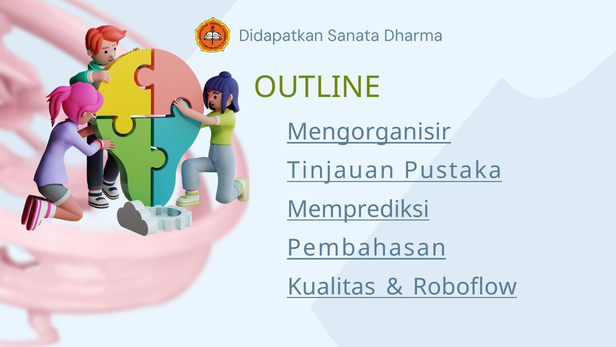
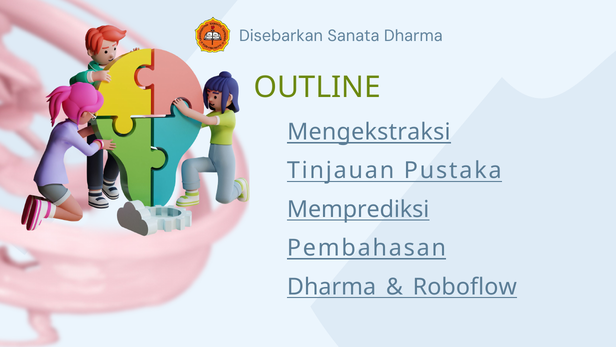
Didapatkan: Didapatkan -> Disebarkan
Mengorganisir: Mengorganisir -> Mengekstraksi
Kualitas at (331, 286): Kualitas -> Dharma
